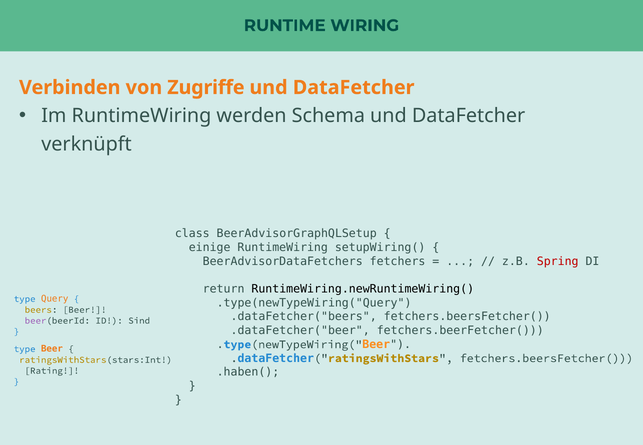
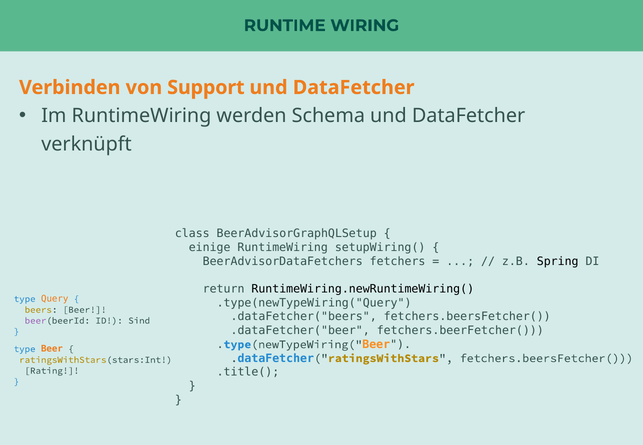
Zugriffe: Zugriffe -> Support
Spring colour: red -> black
.haben(: .haben( -> .title(
